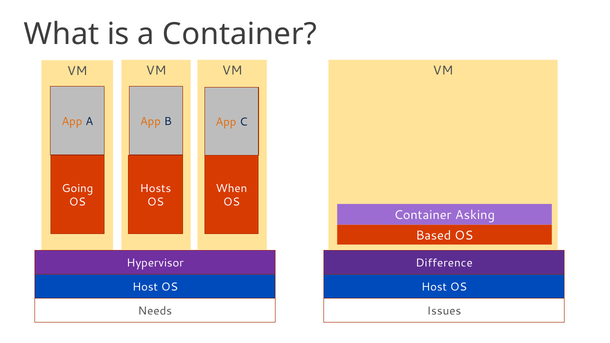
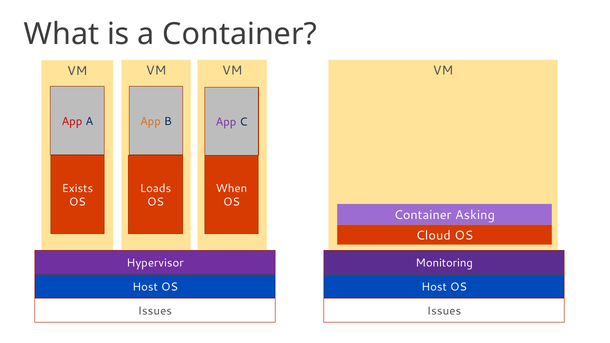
App at (72, 121) colour: orange -> red
App at (226, 122) colour: orange -> purple
Going: Going -> Exists
Hosts: Hosts -> Loads
Based: Based -> Cloud
Difference: Difference -> Monitoring
Needs at (155, 311): Needs -> Issues
